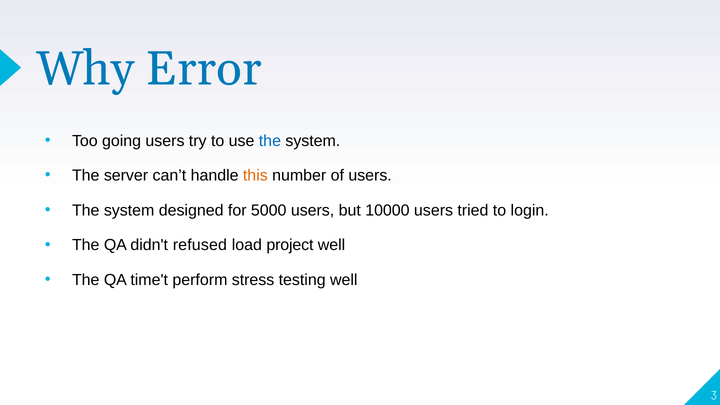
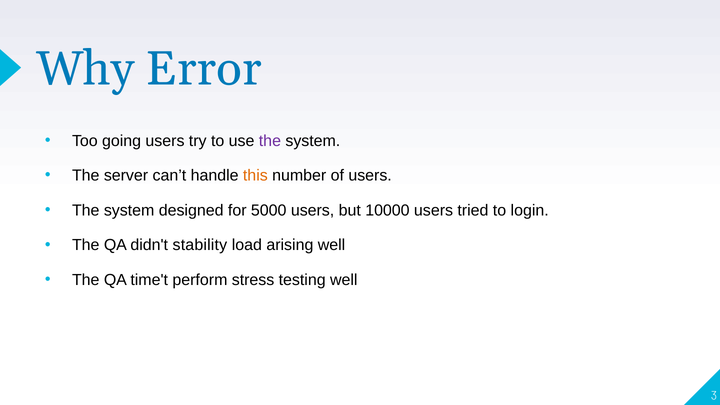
the at (270, 141) colour: blue -> purple
refused: refused -> stability
project: project -> arising
